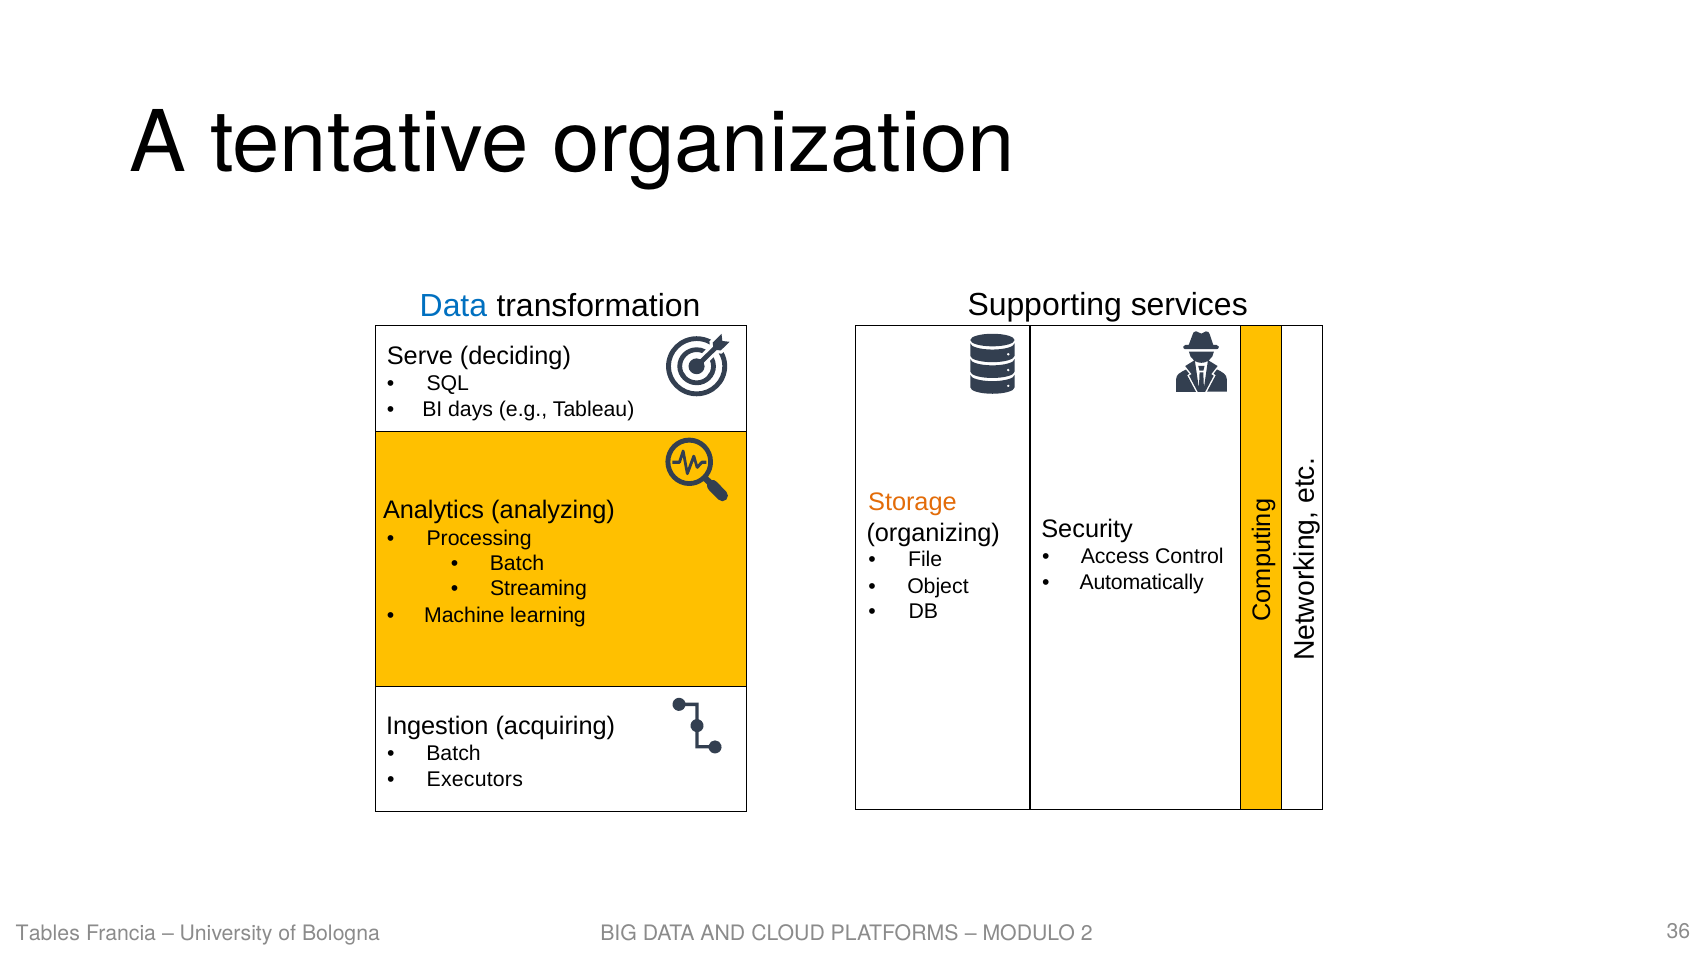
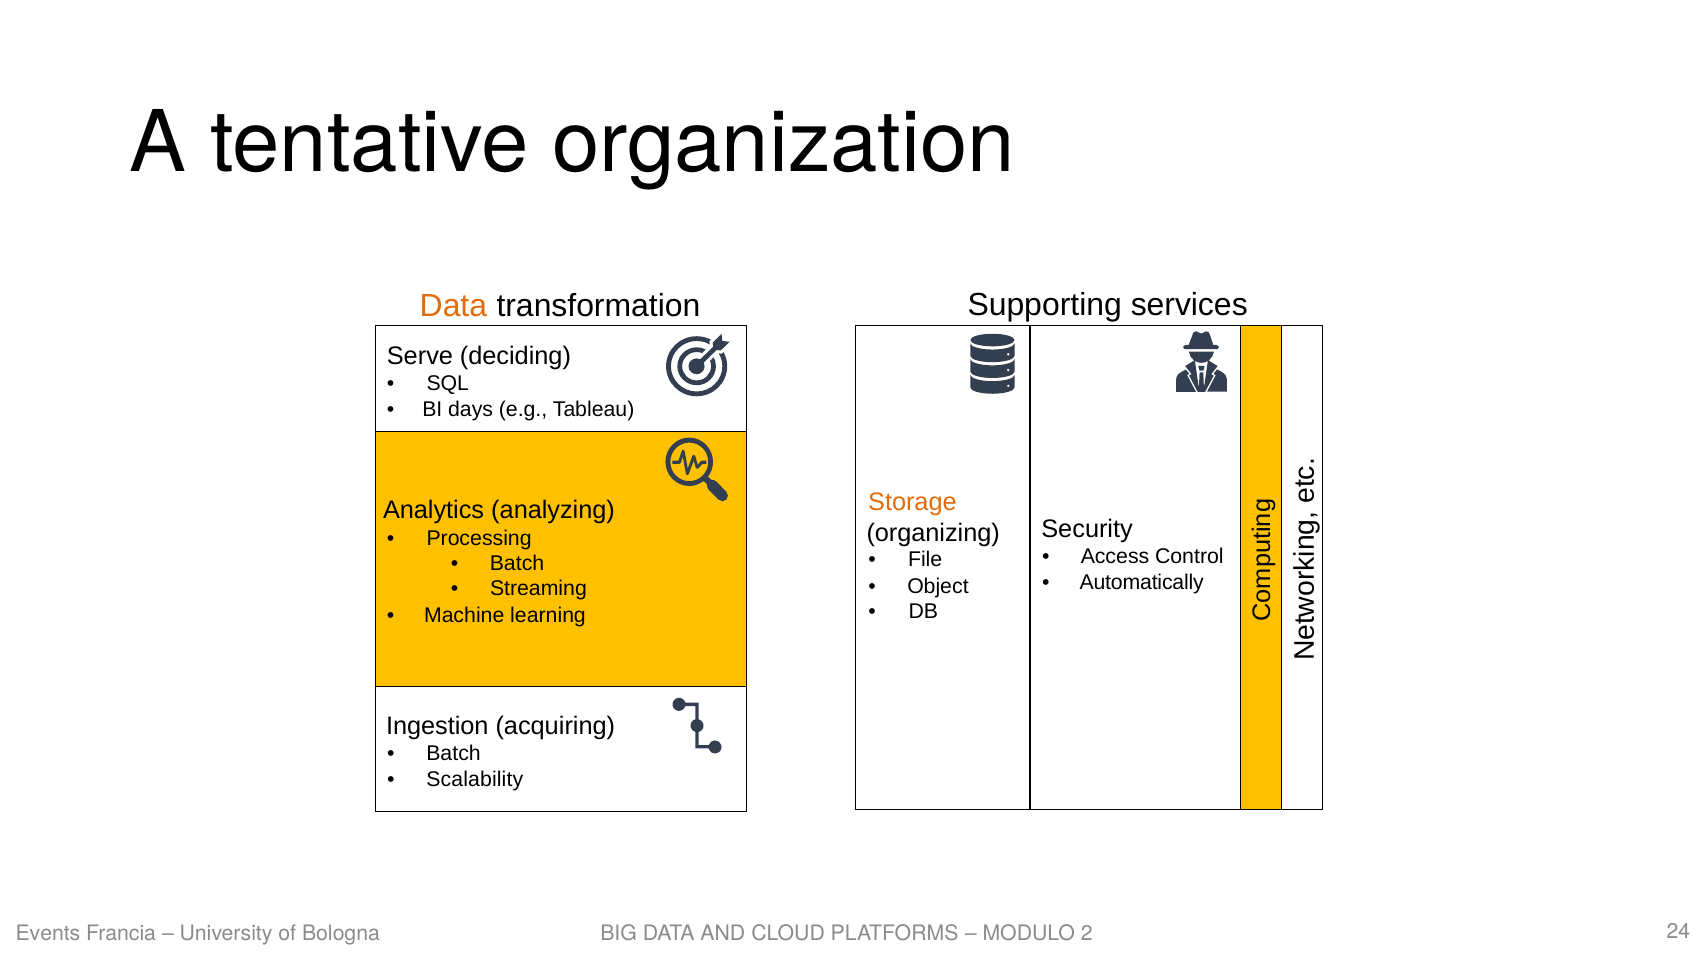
Data at (453, 306) colour: blue -> orange
Executors: Executors -> Scalability
Tables: Tables -> Events
36: 36 -> 24
